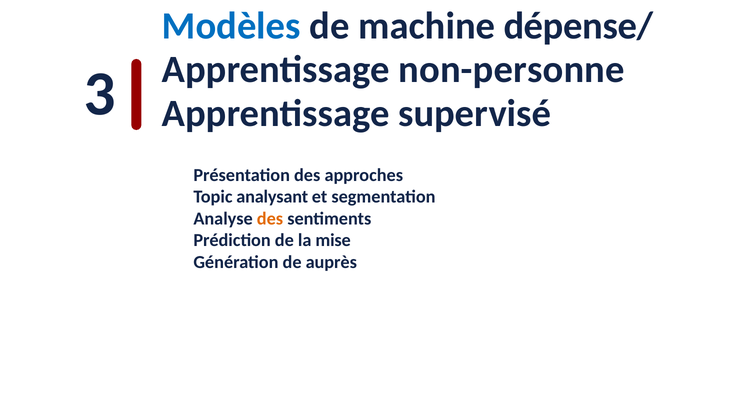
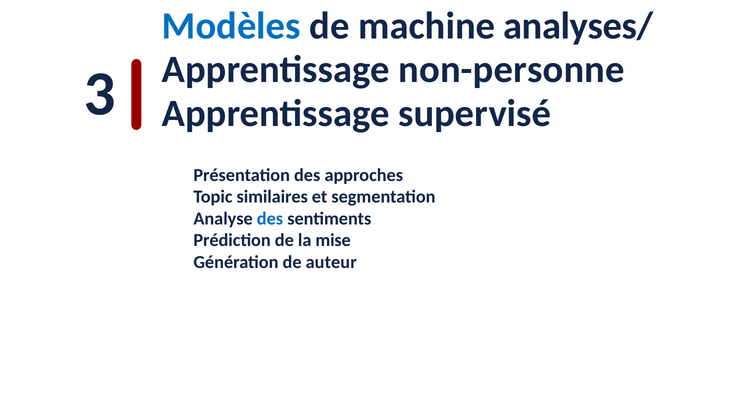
dépense/: dépense/ -> analyses/
analysant: analysant -> similaires
des at (270, 219) colour: orange -> blue
auprès: auprès -> auteur
